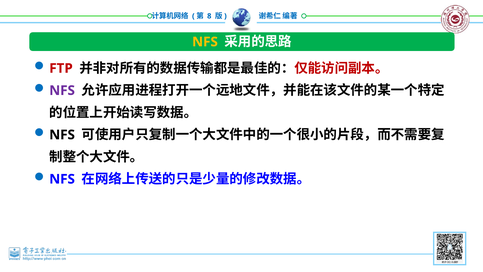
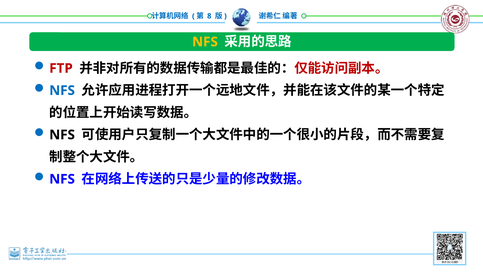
NFS at (62, 90) colour: purple -> blue
